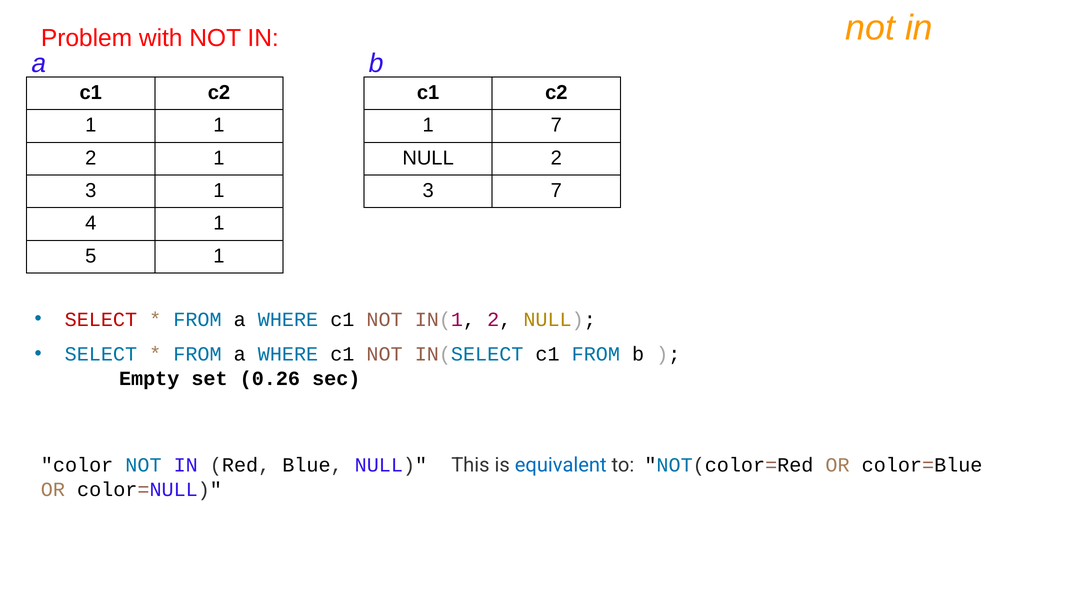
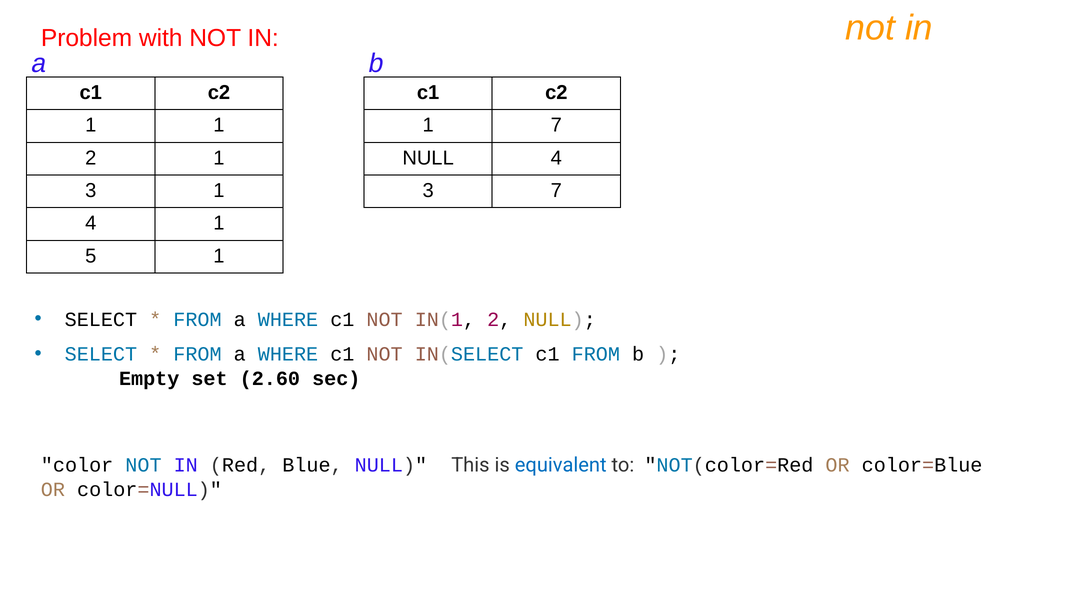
NULL 2: 2 -> 4
SELECT at (101, 319) colour: red -> black
0.26: 0.26 -> 2.60
